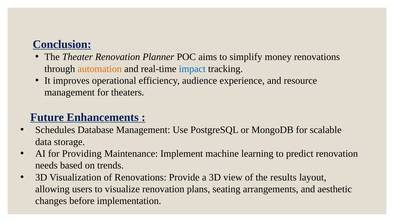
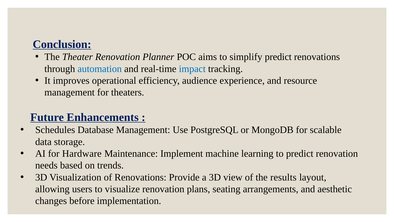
simplify money: money -> predict
automation colour: orange -> blue
Providing: Providing -> Hardware
